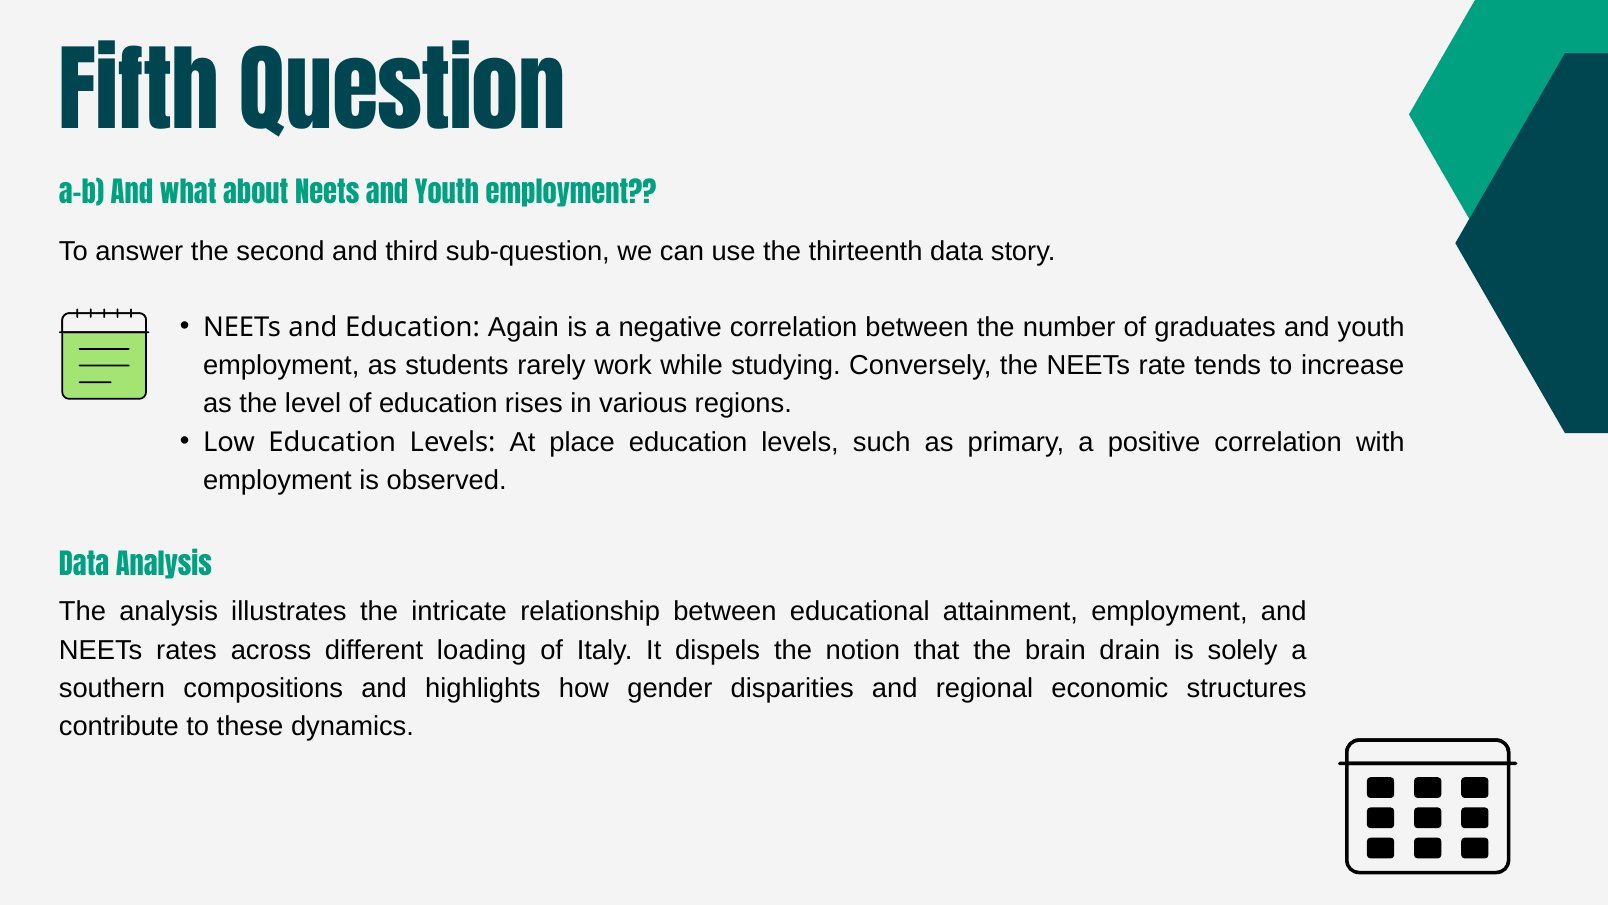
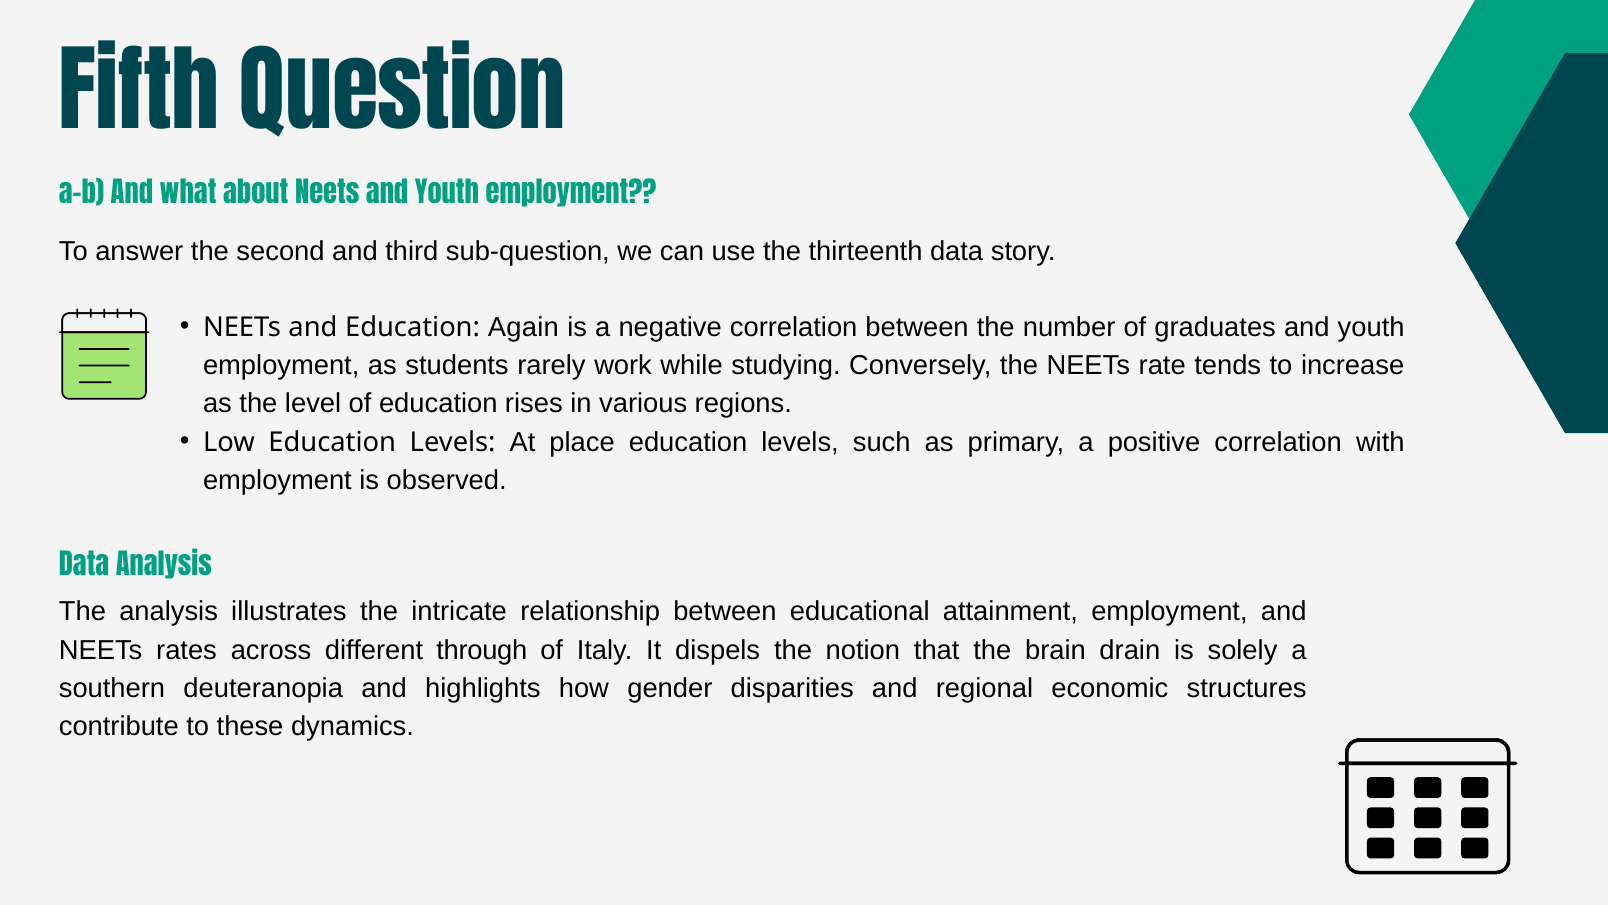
loading: loading -> through
compositions: compositions -> deuteranopia
